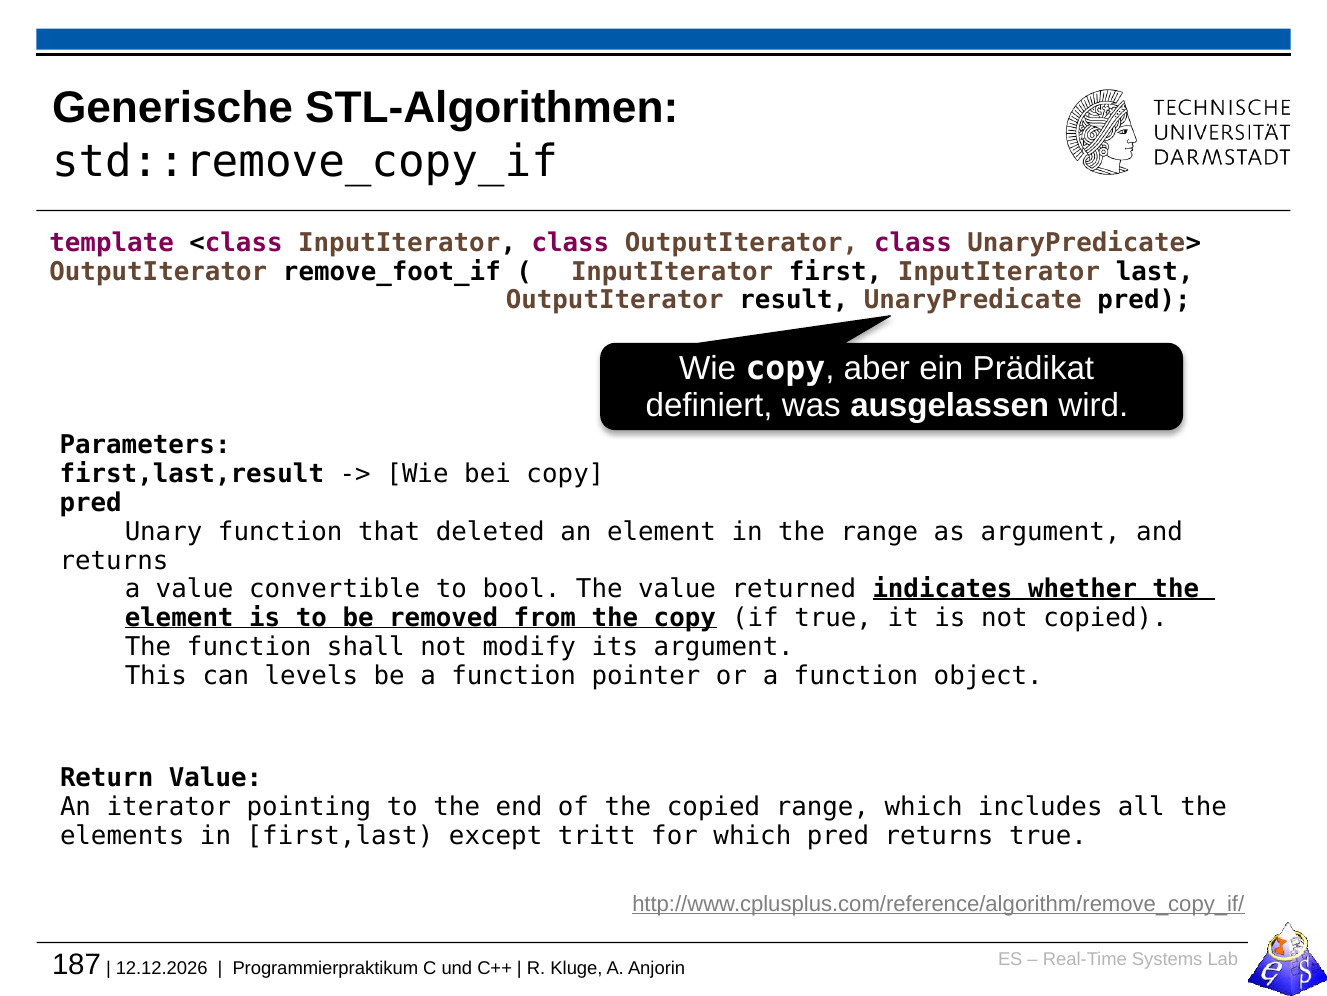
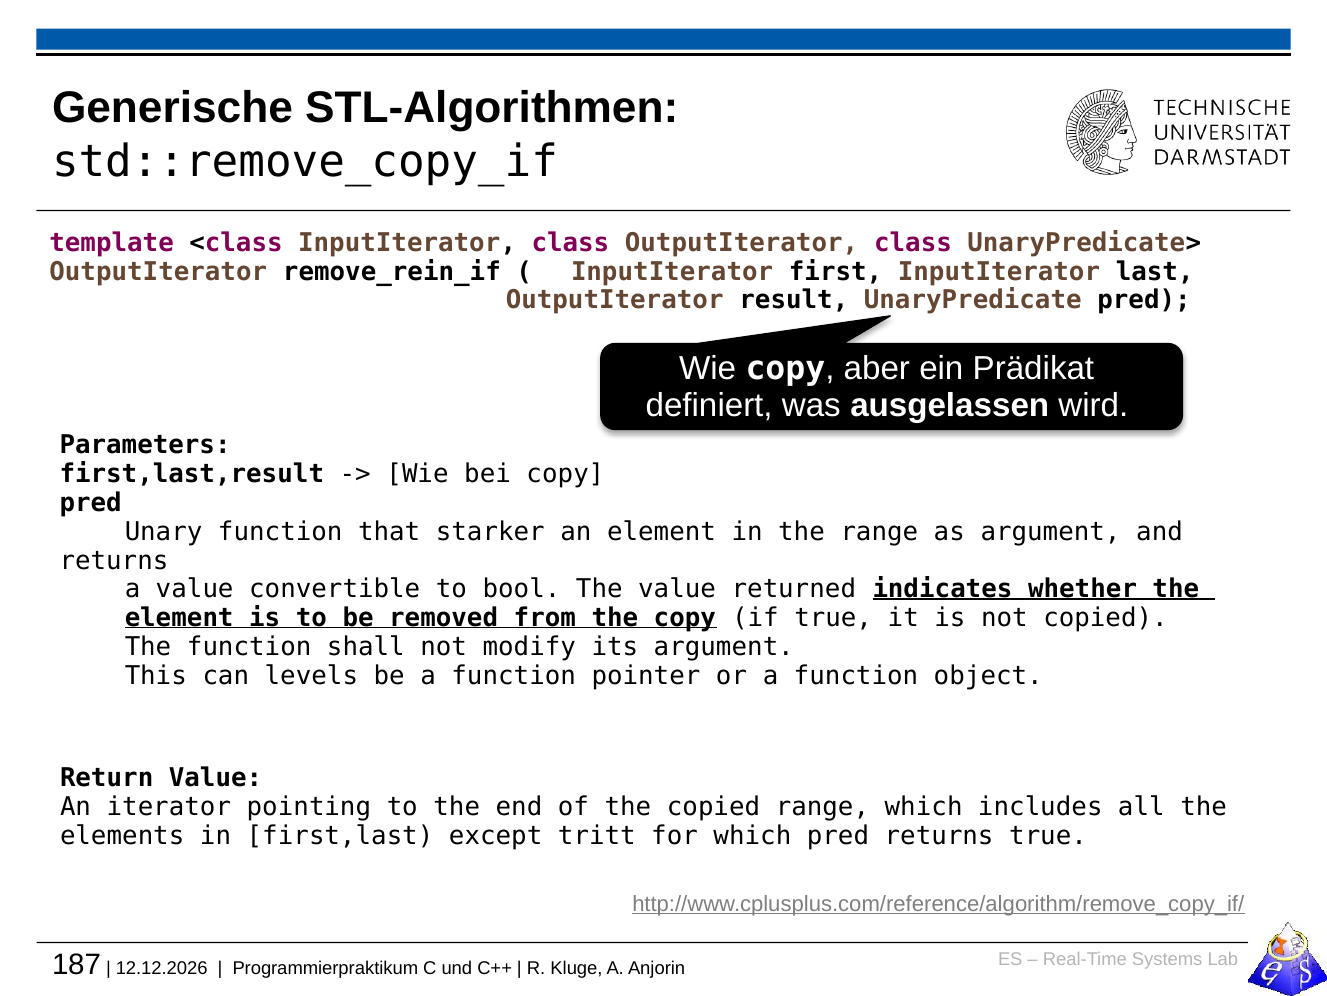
remove_foot_if: remove_foot_if -> remove_rein_if
deleted: deleted -> starker
